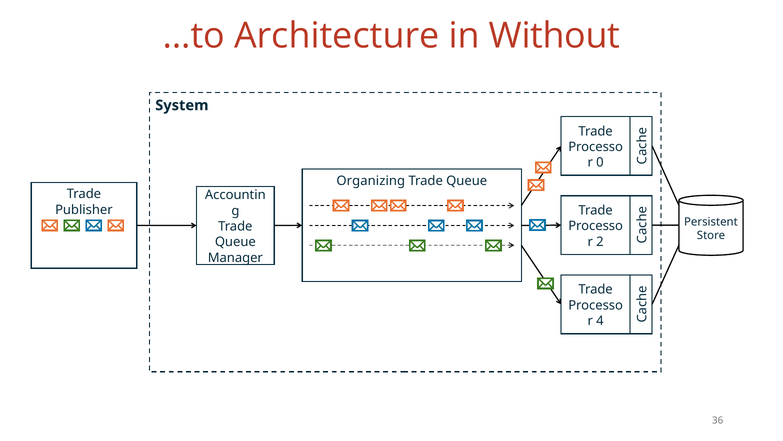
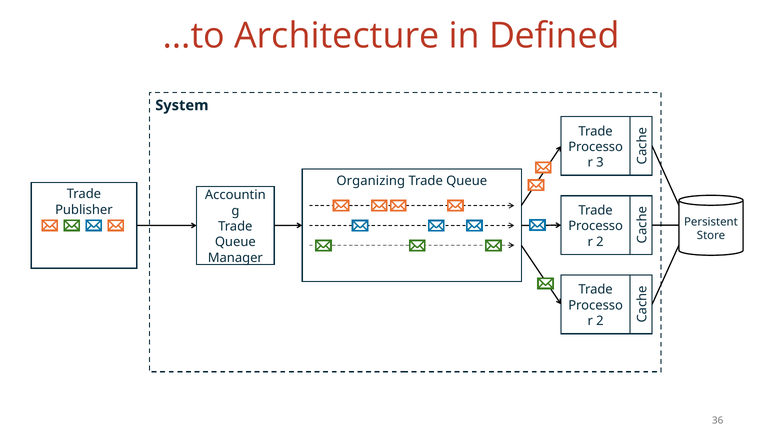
Without: Without -> Defined
0: 0 -> 3
4 at (600, 321): 4 -> 2
